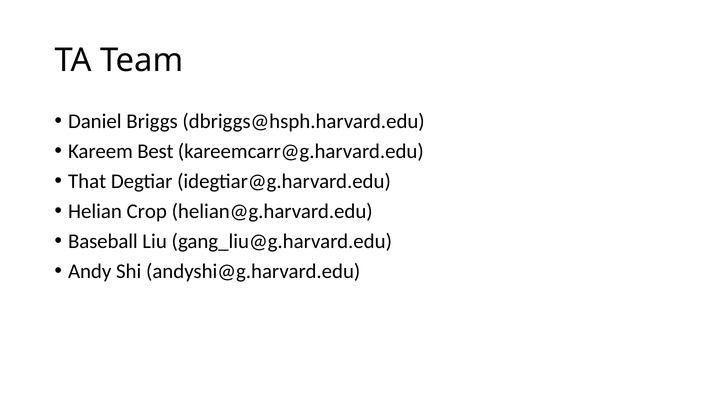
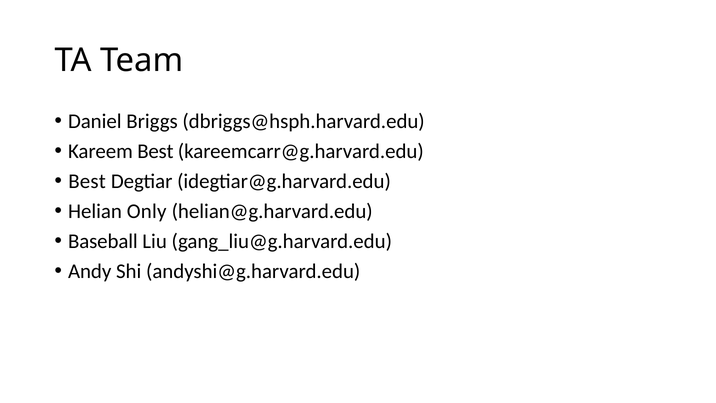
That at (87, 181): That -> Best
Crop: Crop -> Only
